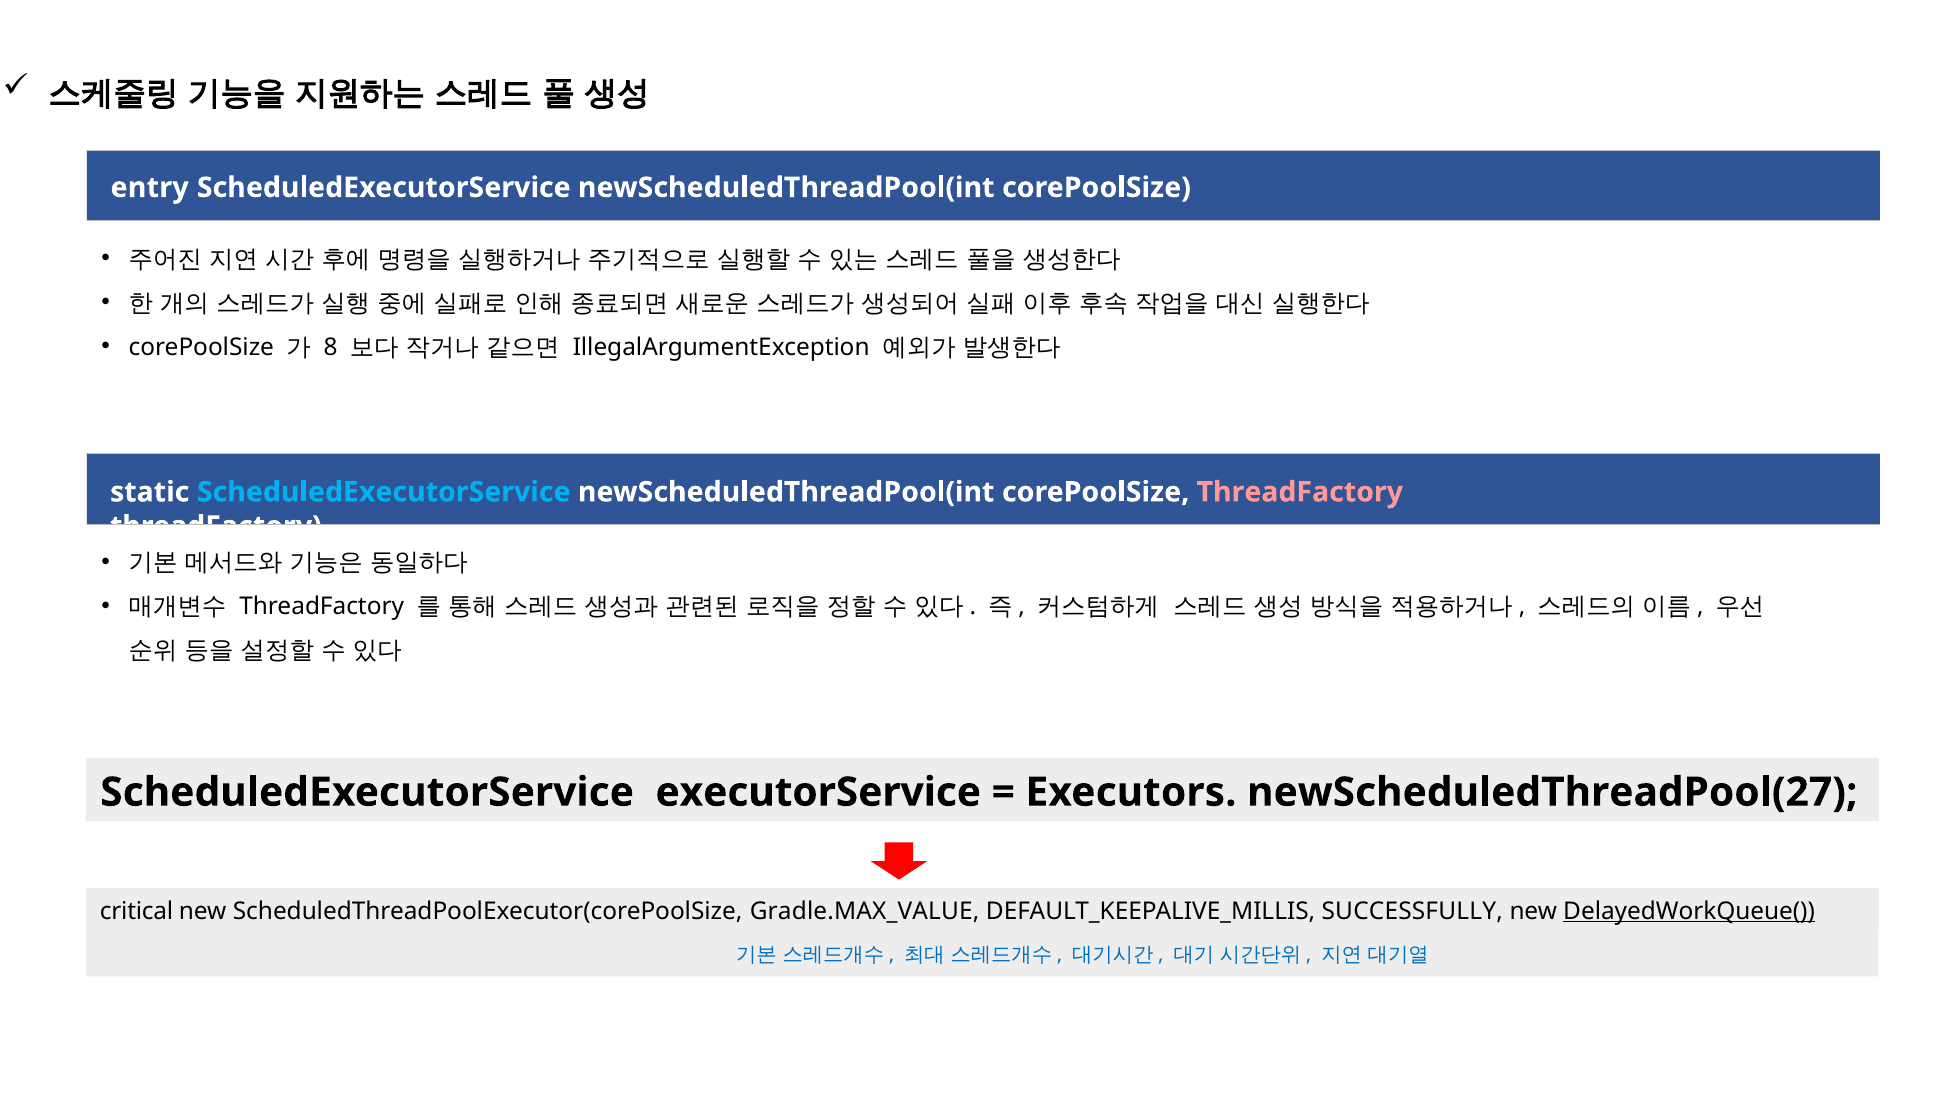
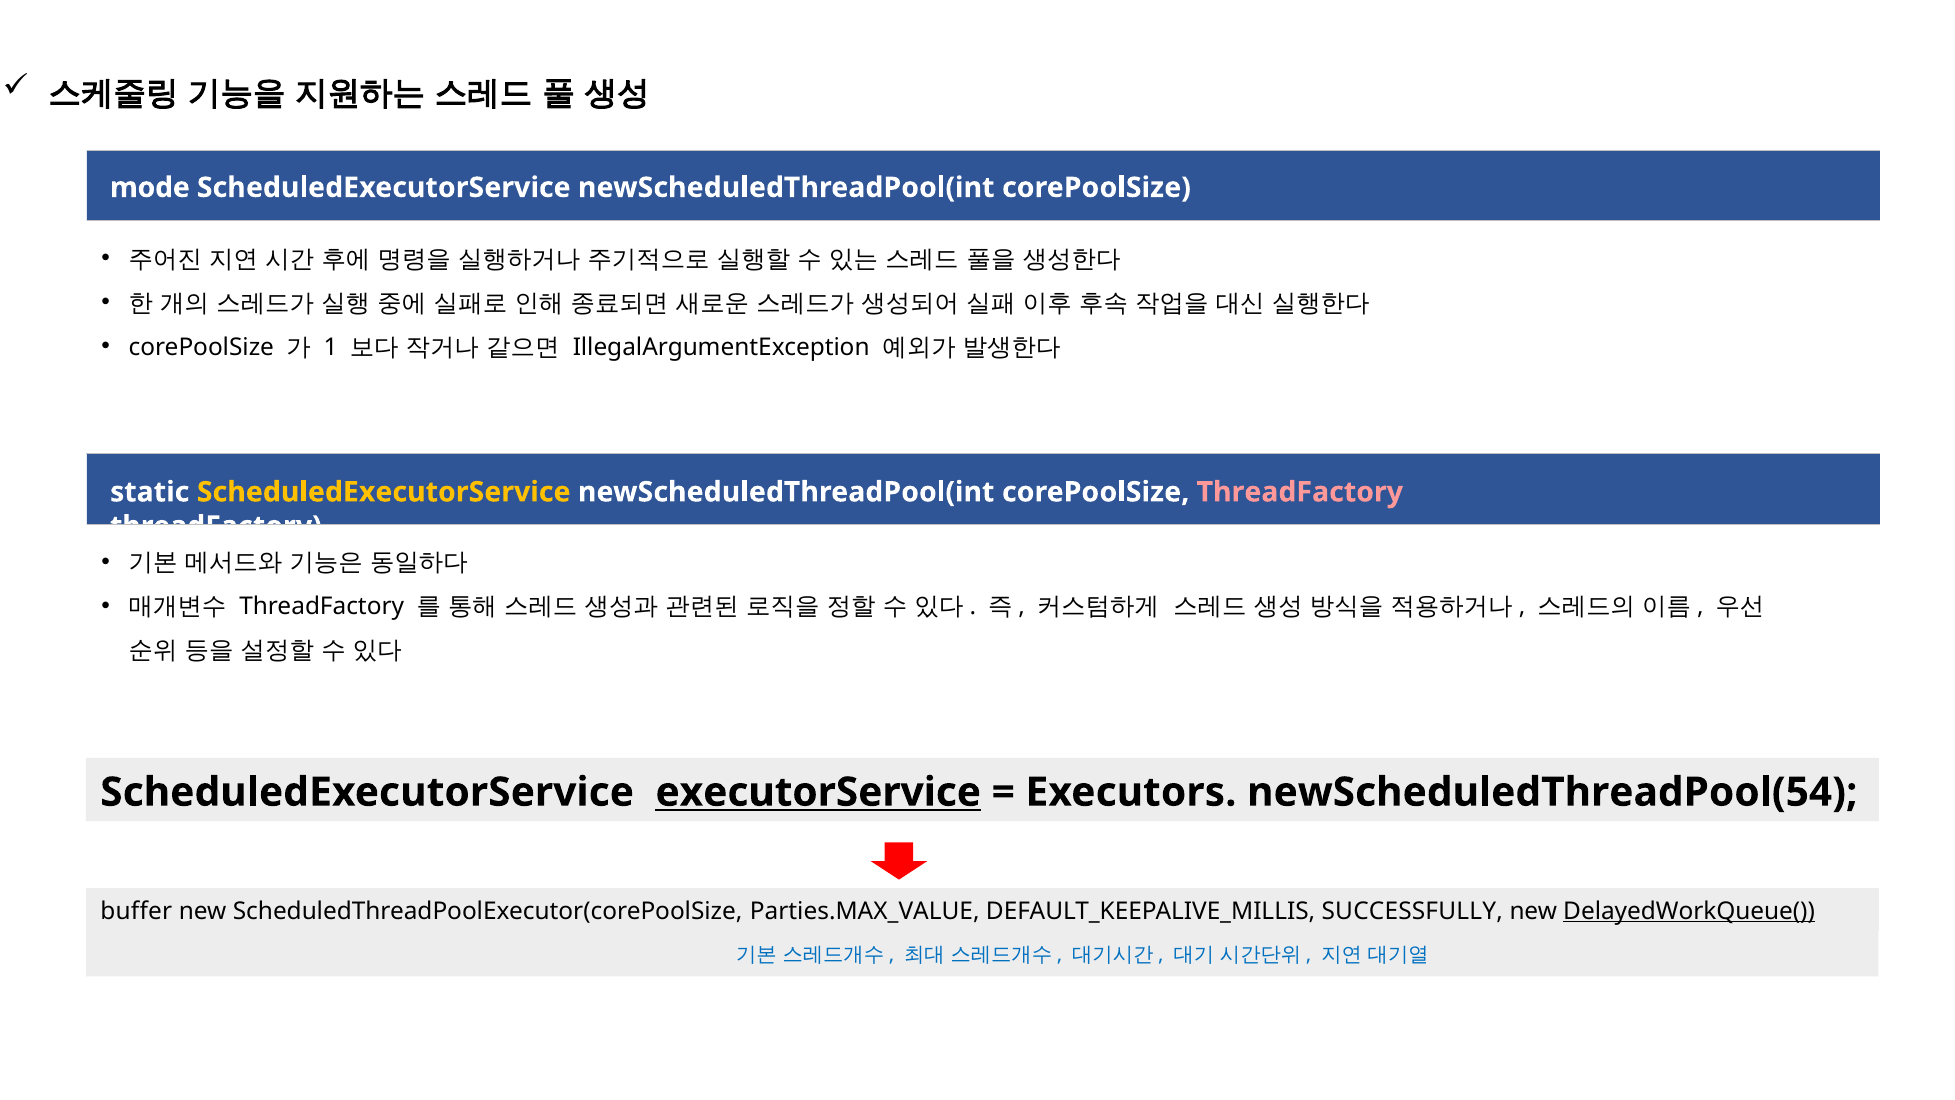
entry: entry -> mode
8: 8 -> 1
ScheduledExecutorService at (384, 492) colour: light blue -> yellow
executorService underline: none -> present
newScheduledThreadPool(27: newScheduledThreadPool(27 -> newScheduledThreadPool(54
critical: critical -> buffer
Gradle.MAX_VALUE: Gradle.MAX_VALUE -> Parties.MAX_VALUE
